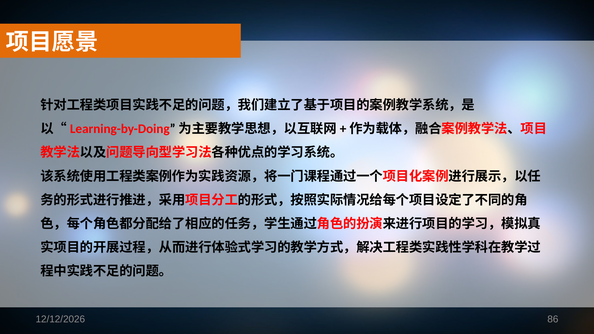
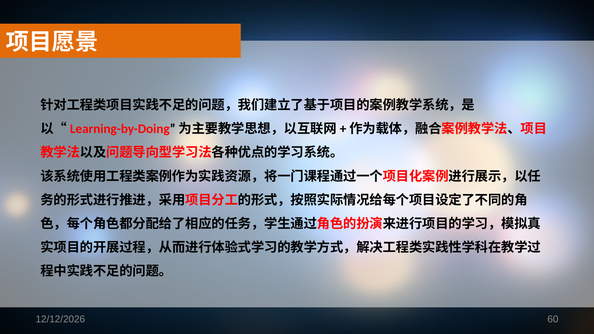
86: 86 -> 60
